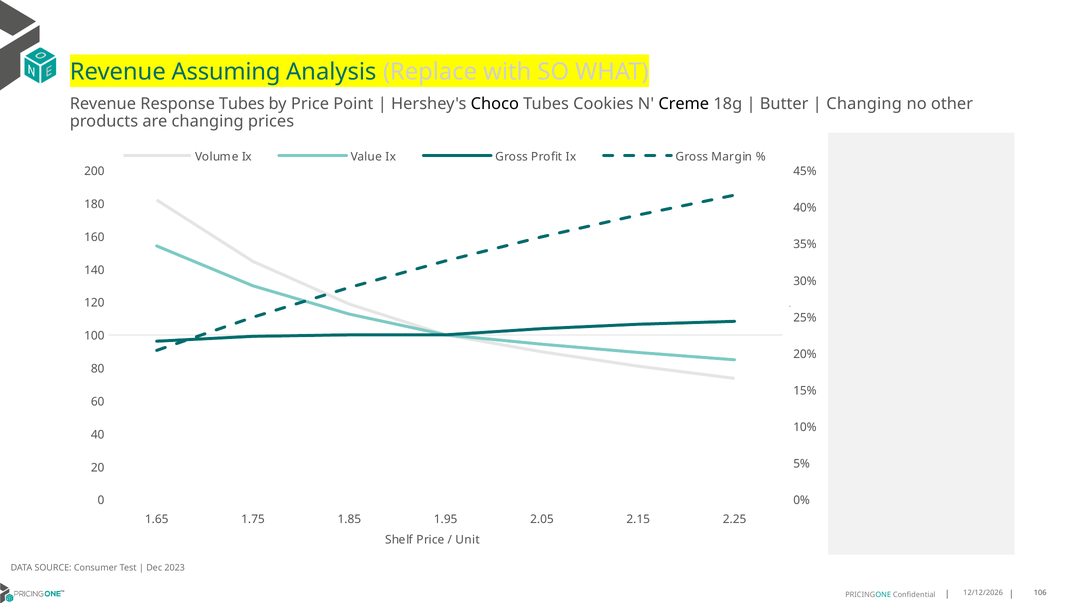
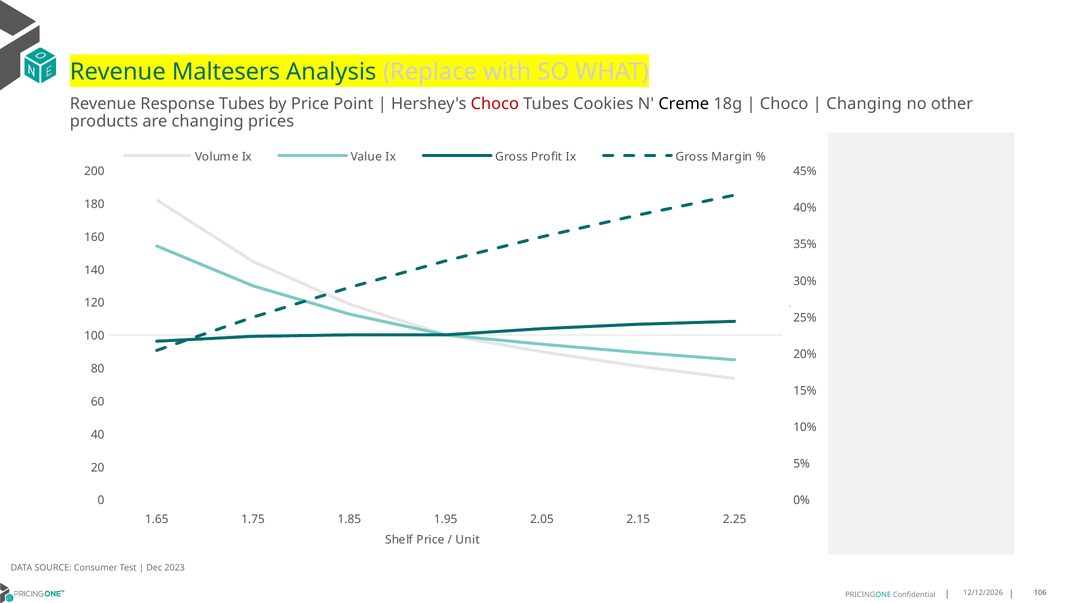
Assuming: Assuming -> Maltesers
Choco at (495, 104) colour: black -> red
Butter at (784, 104): Butter -> Choco
